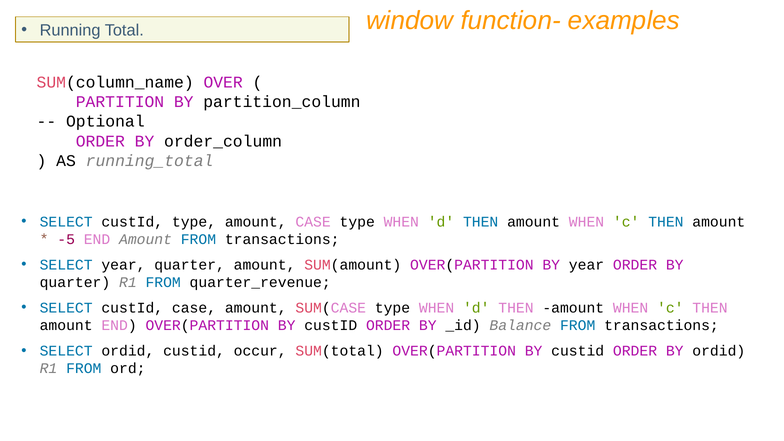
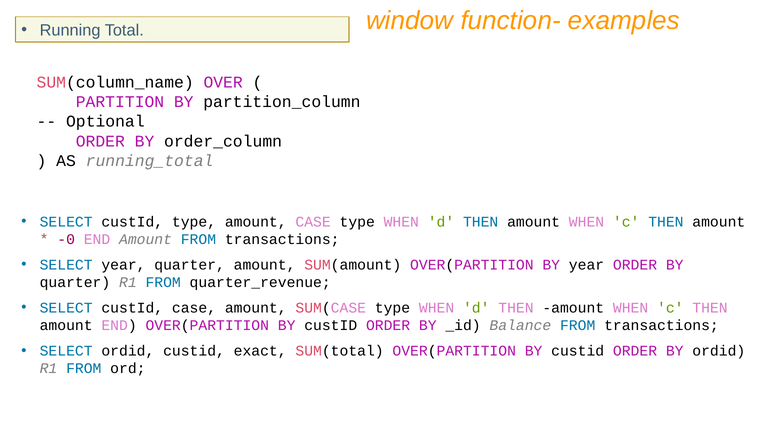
-5: -5 -> -0
occur: occur -> exact
